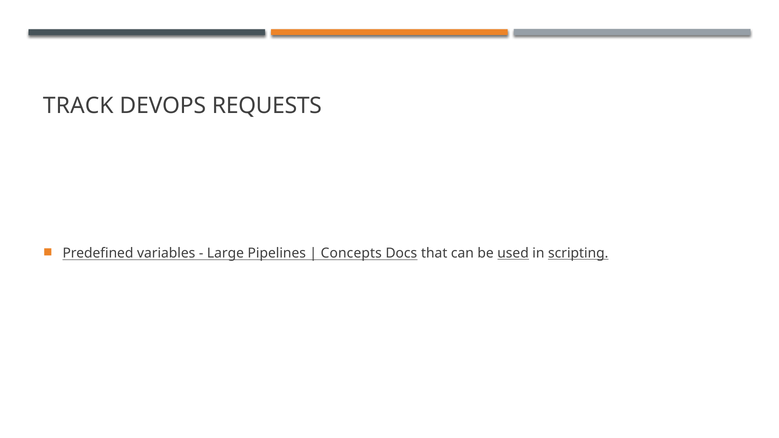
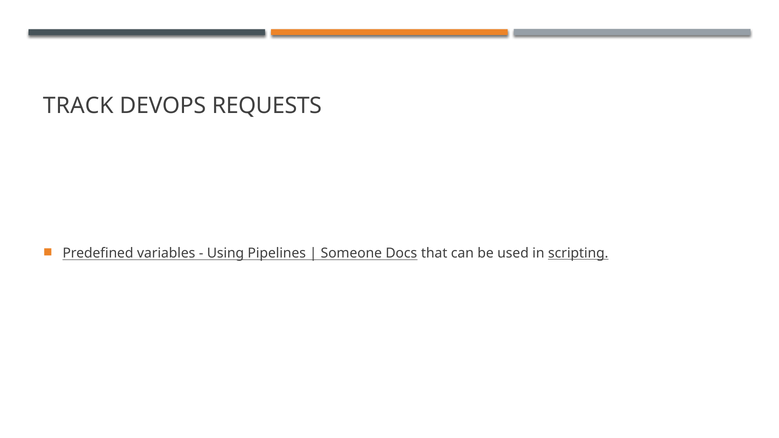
Large: Large -> Using
Concepts: Concepts -> Someone
used underline: present -> none
